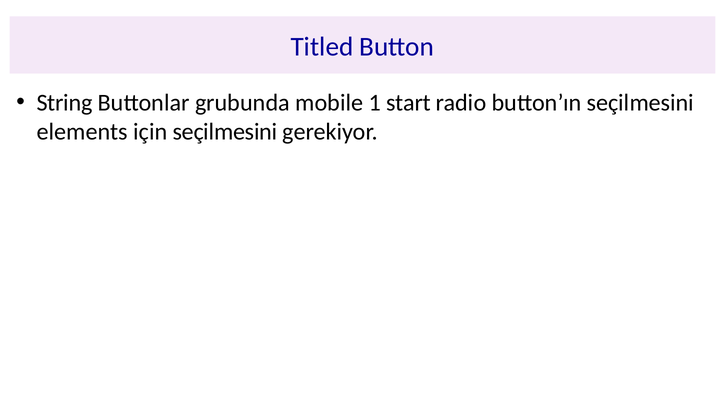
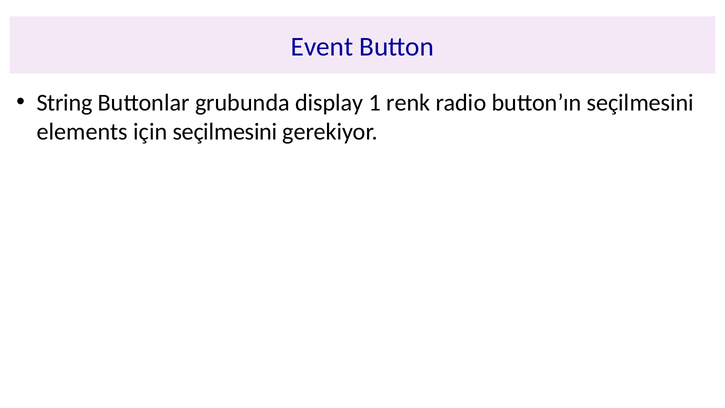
Titled: Titled -> Event
mobile: mobile -> display
start: start -> renk
